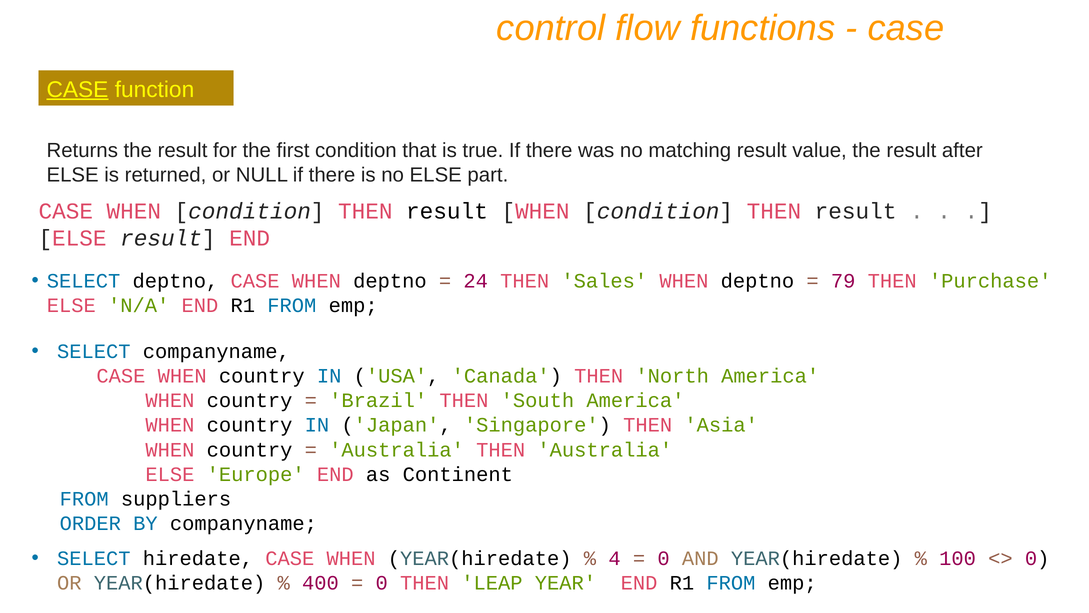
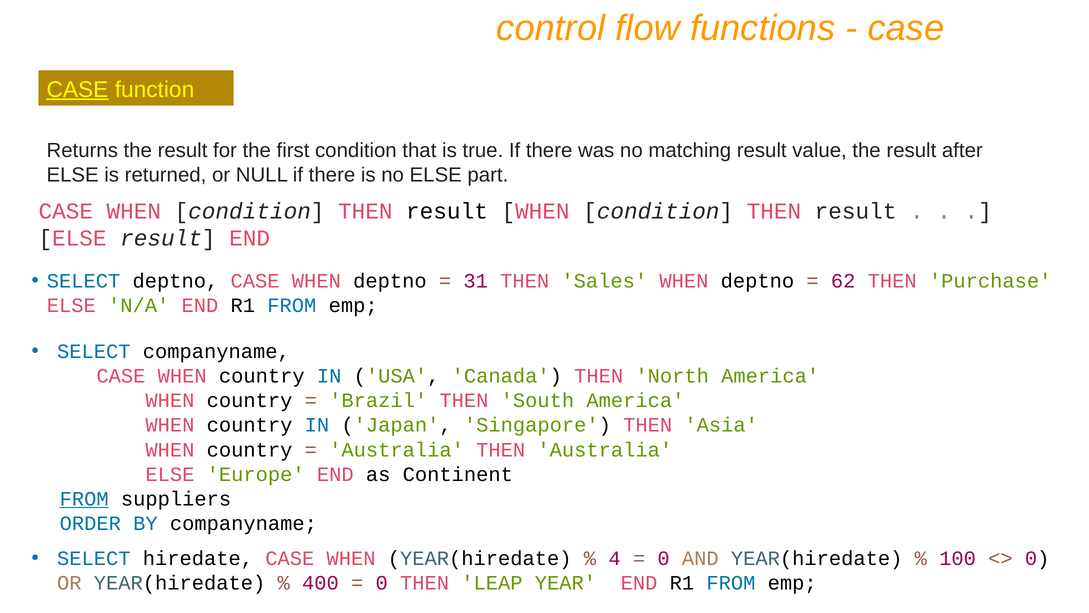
24: 24 -> 31
79: 79 -> 62
FROM at (84, 498) underline: none -> present
